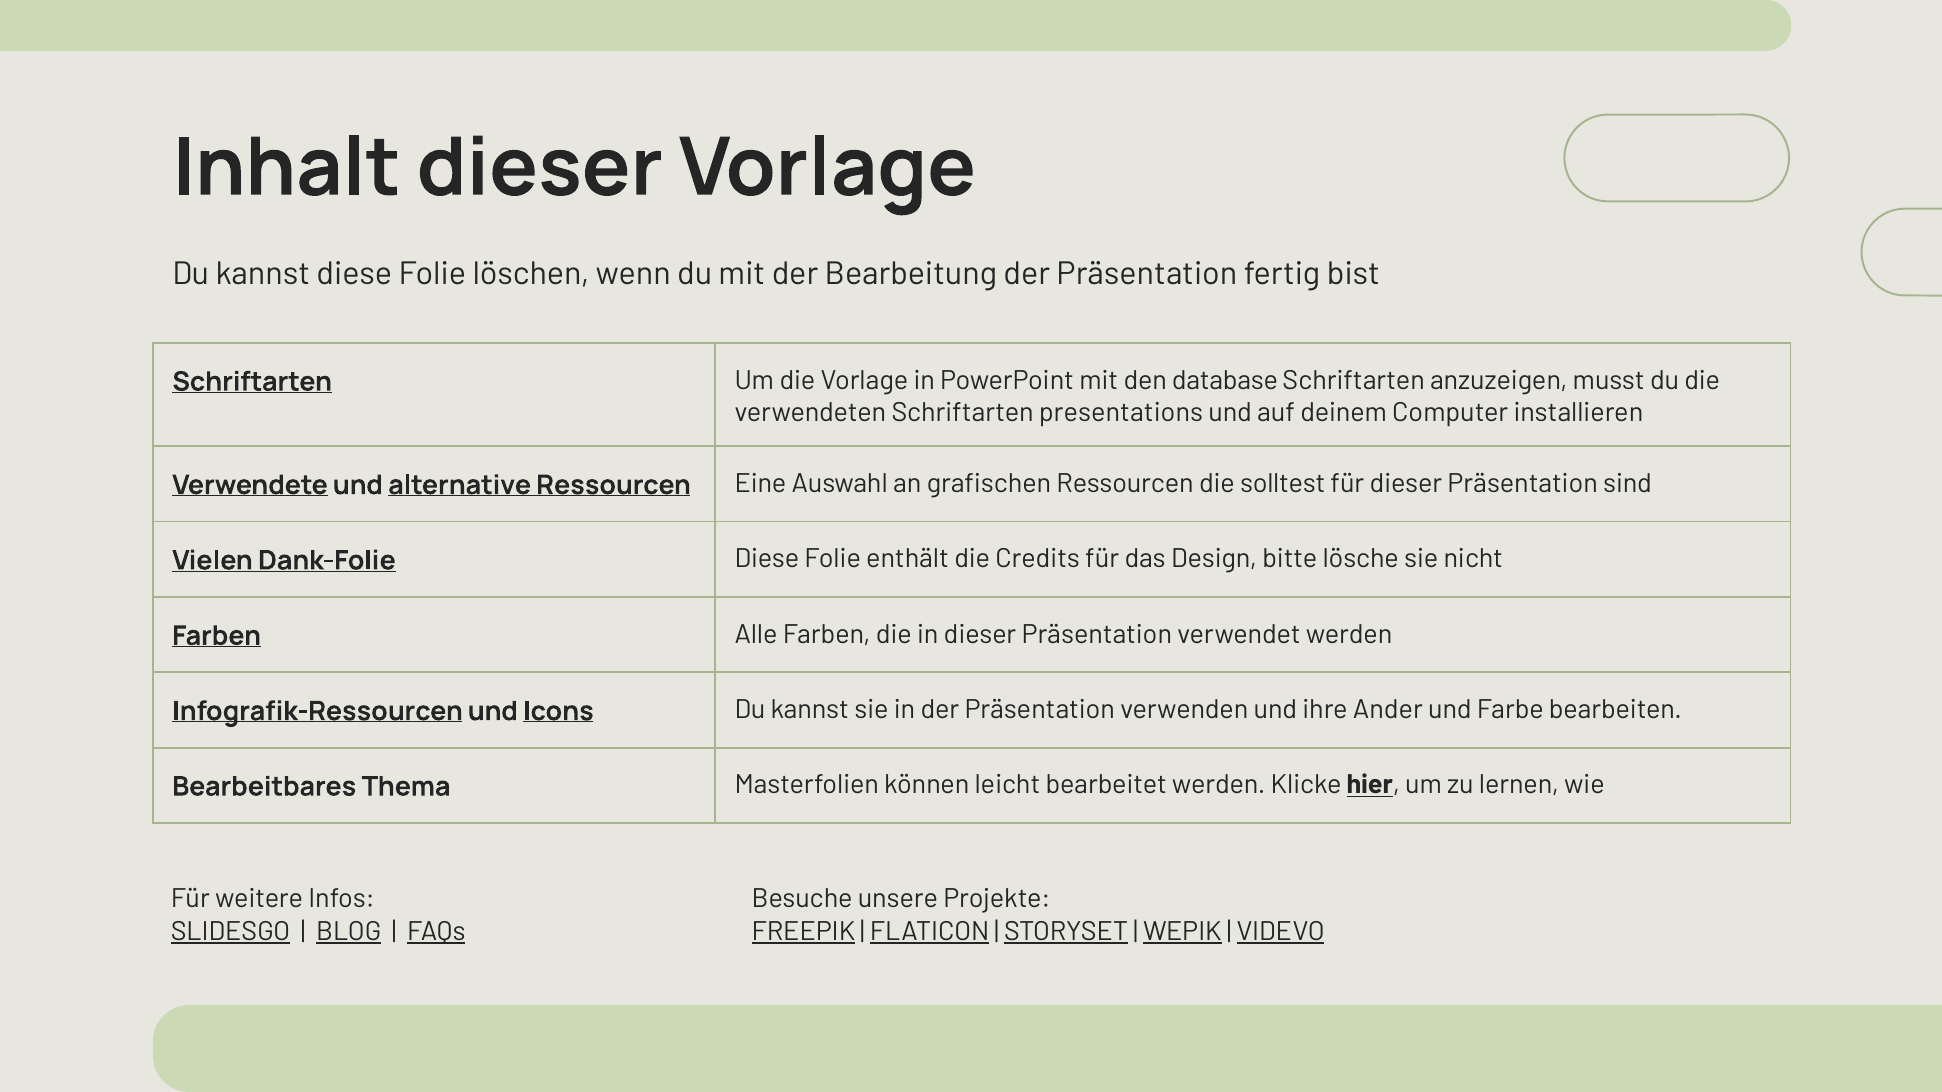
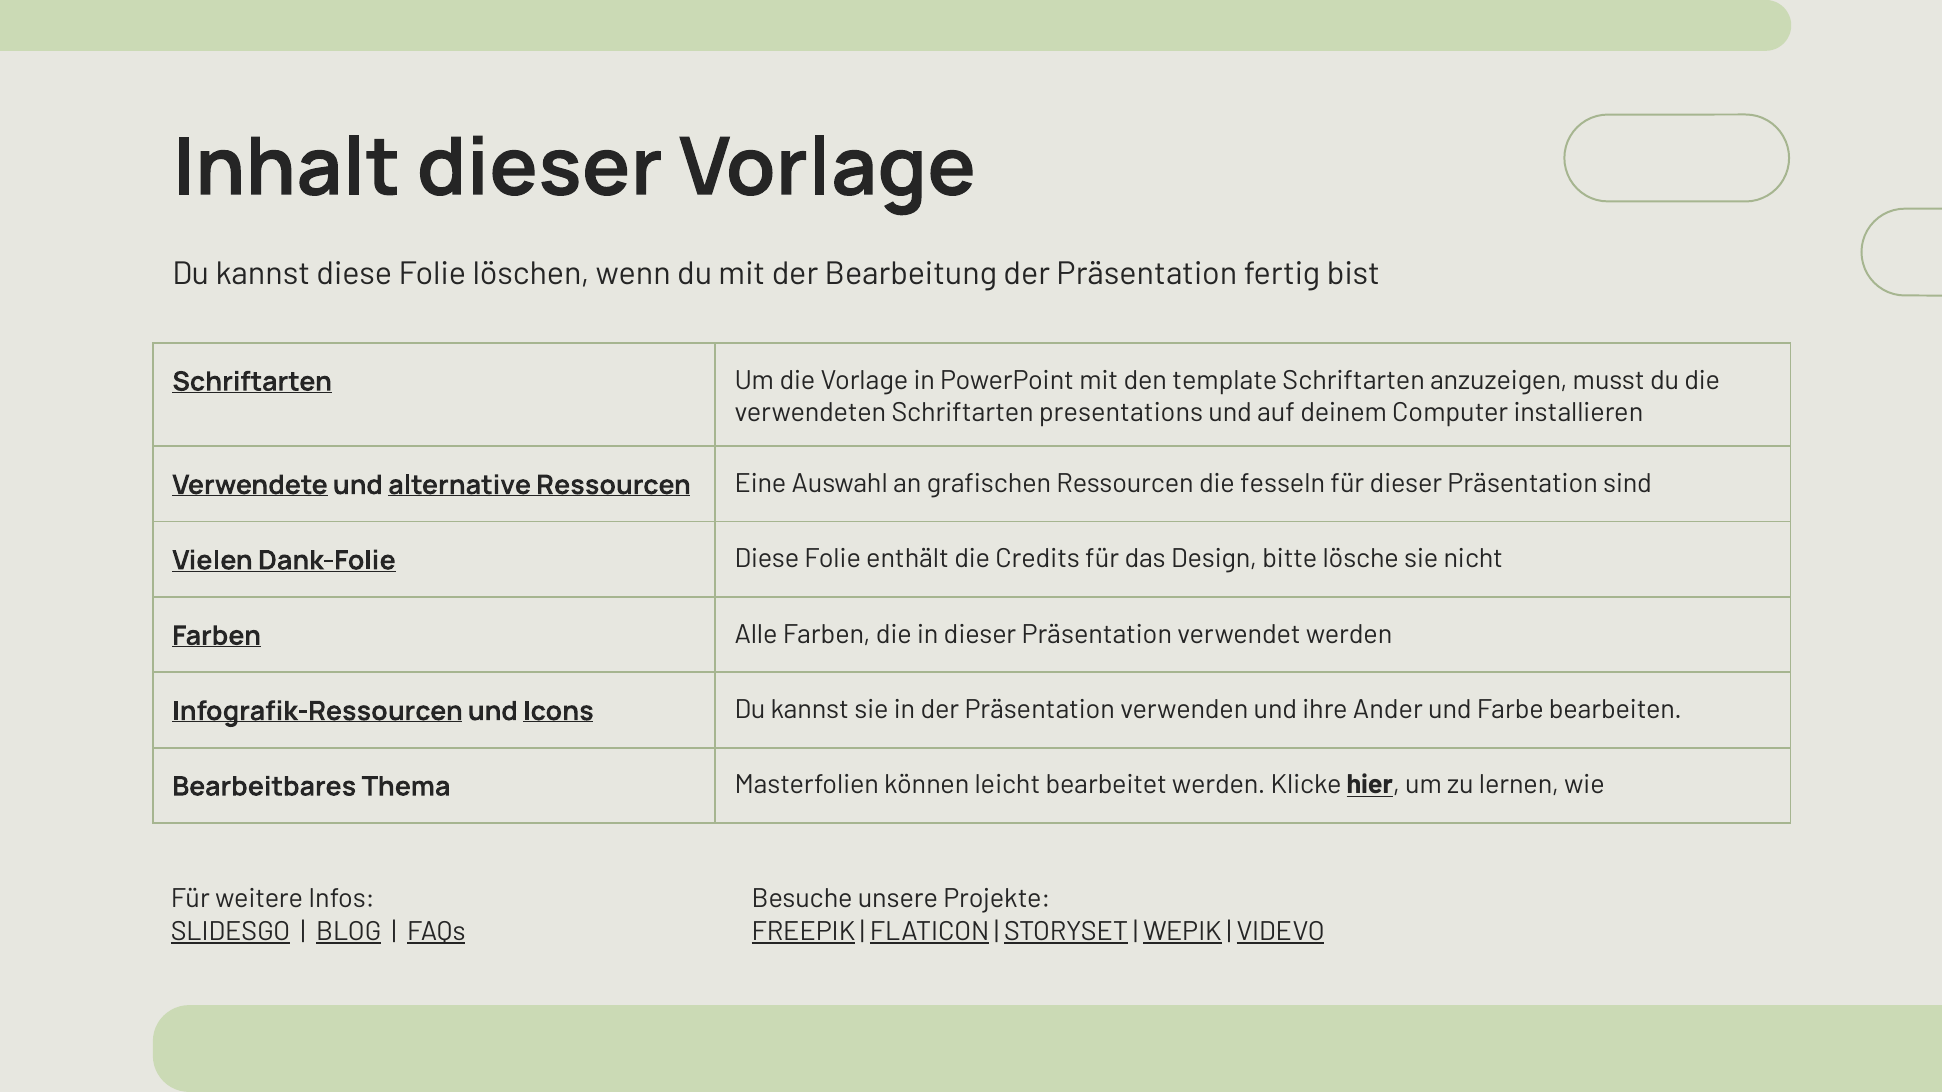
database: database -> template
solltest: solltest -> fesseln
